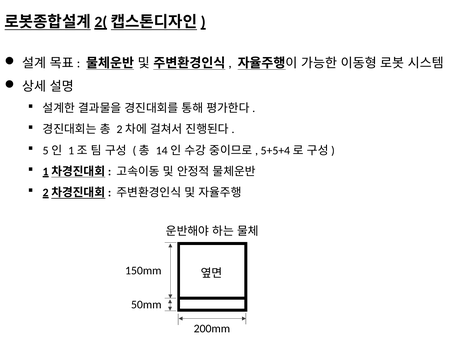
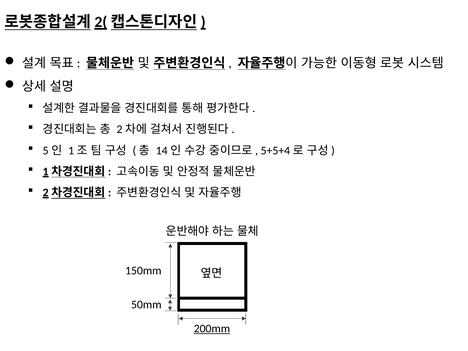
200mm underline: none -> present
